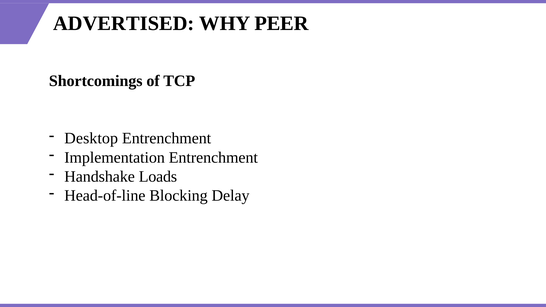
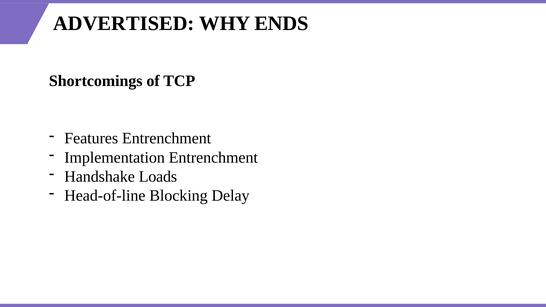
PEER: PEER -> ENDS
Desktop: Desktop -> Features
